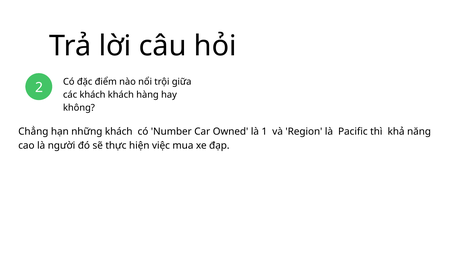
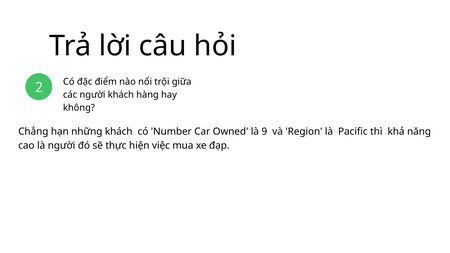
các khách: khách -> người
1: 1 -> 9
